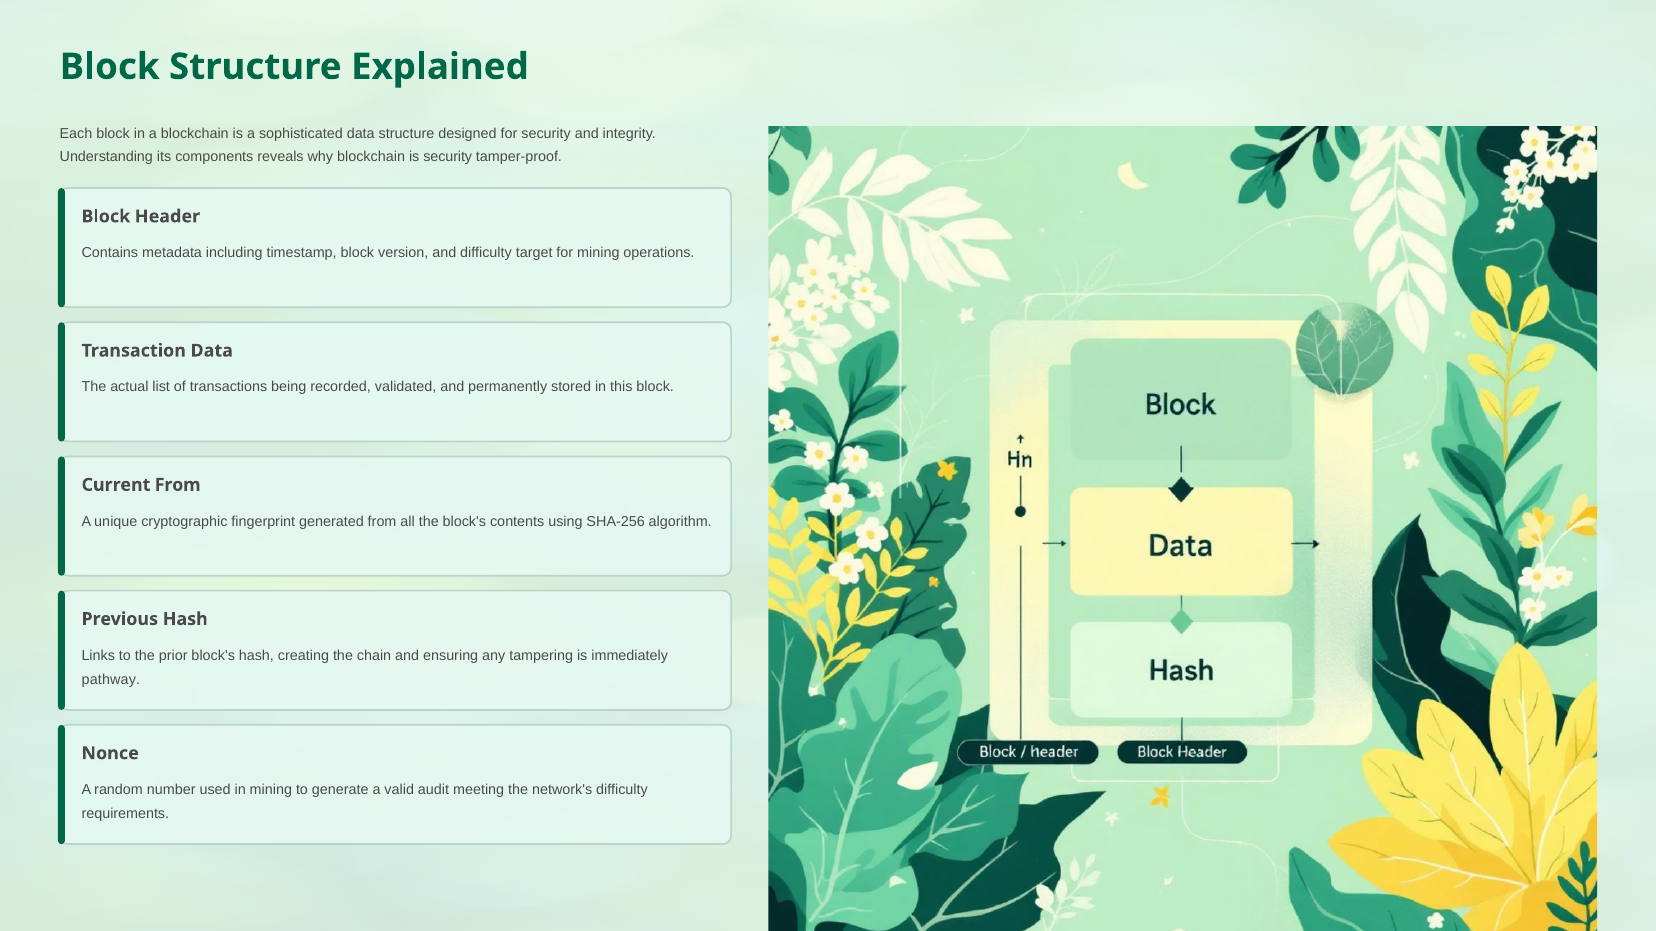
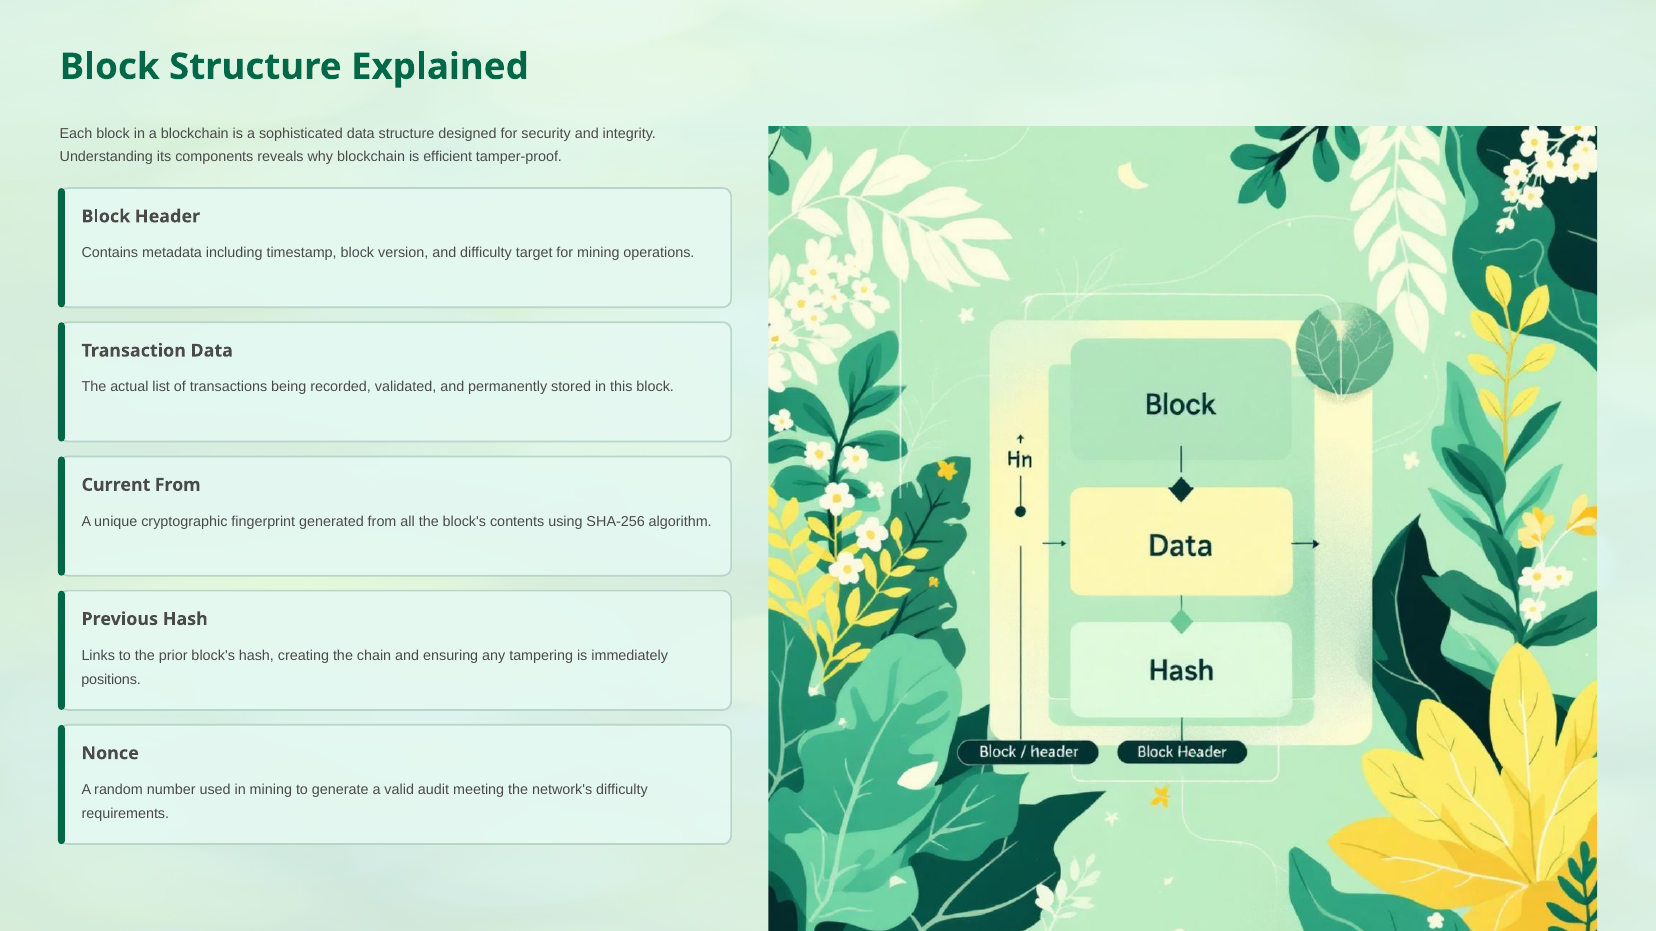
is security: security -> efficient
pathway: pathway -> positions
